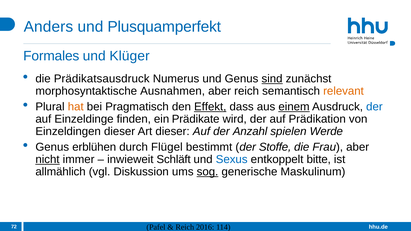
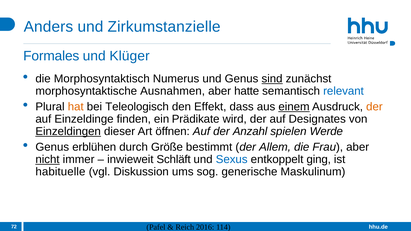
Plusquamperfekt: Plusquamperfekt -> Zirkumstanzielle
Prädikatsausdruck: Prädikatsausdruck -> Morphosyntaktisch
aber reich: reich -> hatte
relevant colour: orange -> blue
Pragmatisch: Pragmatisch -> Teleologisch
Effekt underline: present -> none
der at (374, 107) colour: blue -> orange
Prädikation: Prädikation -> Designates
Einzeldingen underline: none -> present
Art dieser: dieser -> öffnen
Flügel: Flügel -> Größe
Stoffe: Stoffe -> Allem
bitte: bitte -> ging
allmählich: allmählich -> habituelle
sog underline: present -> none
